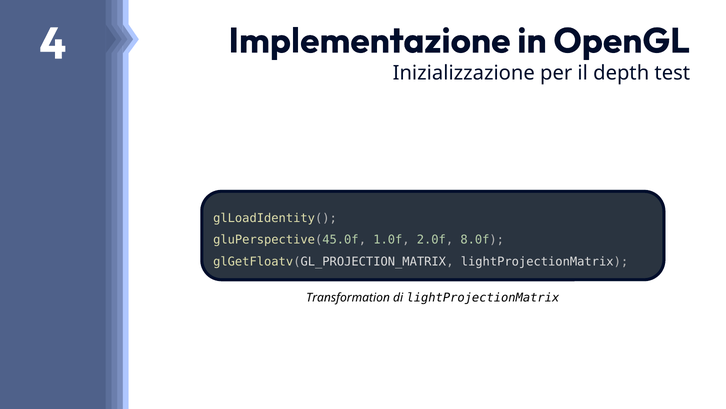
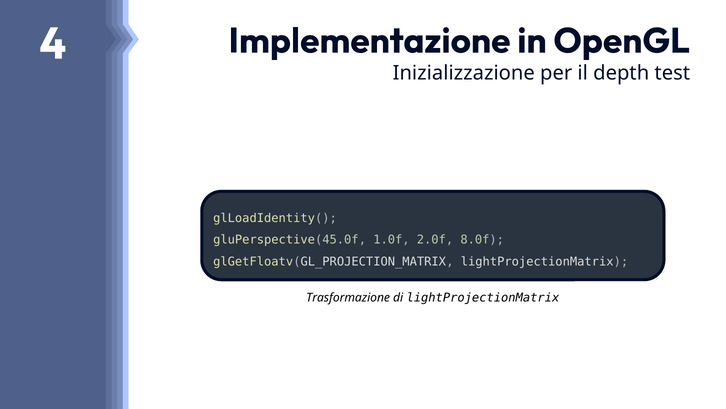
Transformation: Transformation -> Trasformazione
